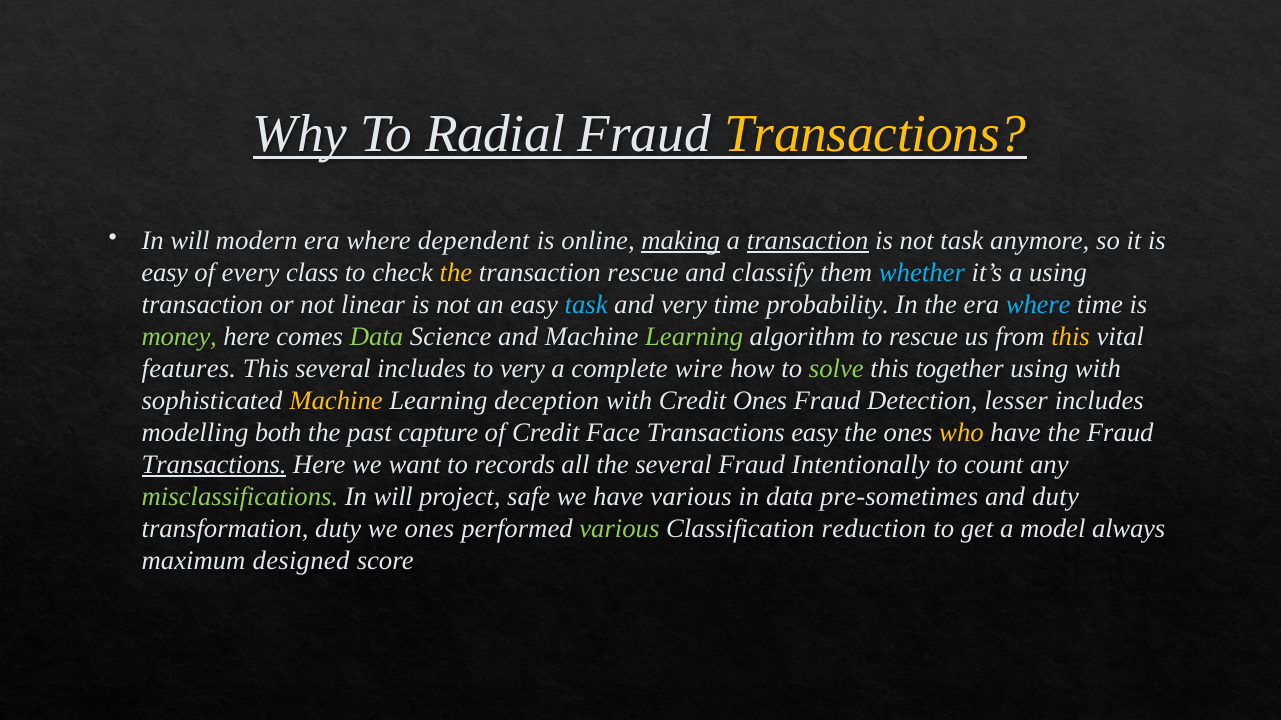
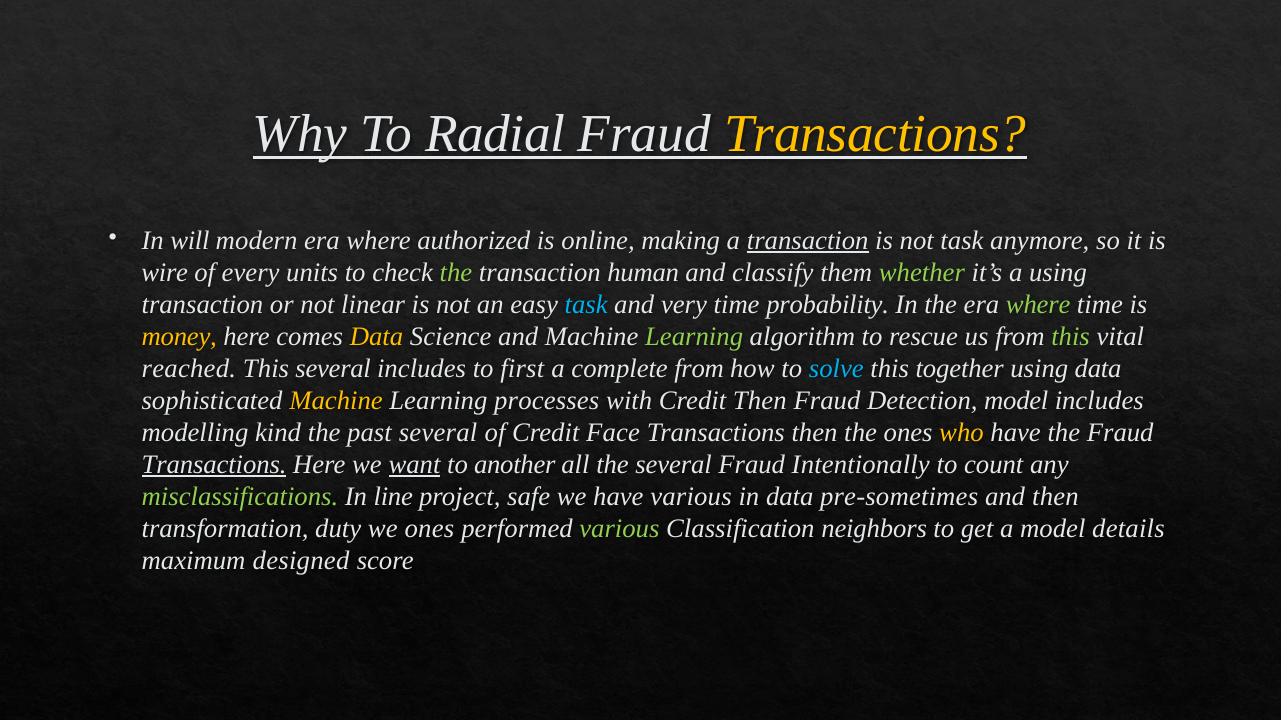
dependent: dependent -> authorized
making underline: present -> none
easy at (165, 273): easy -> wire
class: class -> units
the at (456, 273) colour: yellow -> light green
transaction rescue: rescue -> human
whether colour: light blue -> light green
where at (1038, 305) colour: light blue -> light green
money colour: light green -> yellow
Data at (377, 337) colour: light green -> yellow
this at (1071, 337) colour: yellow -> light green
features: features -> reached
to very: very -> first
complete wire: wire -> from
solve colour: light green -> light blue
using with: with -> data
deception: deception -> processes
Credit Ones: Ones -> Then
Detection lesser: lesser -> model
both: both -> kind
past capture: capture -> several
Transactions easy: easy -> then
want underline: none -> present
records: records -> another
will at (393, 497): will -> line
and duty: duty -> then
reduction: reduction -> neighbors
always: always -> details
